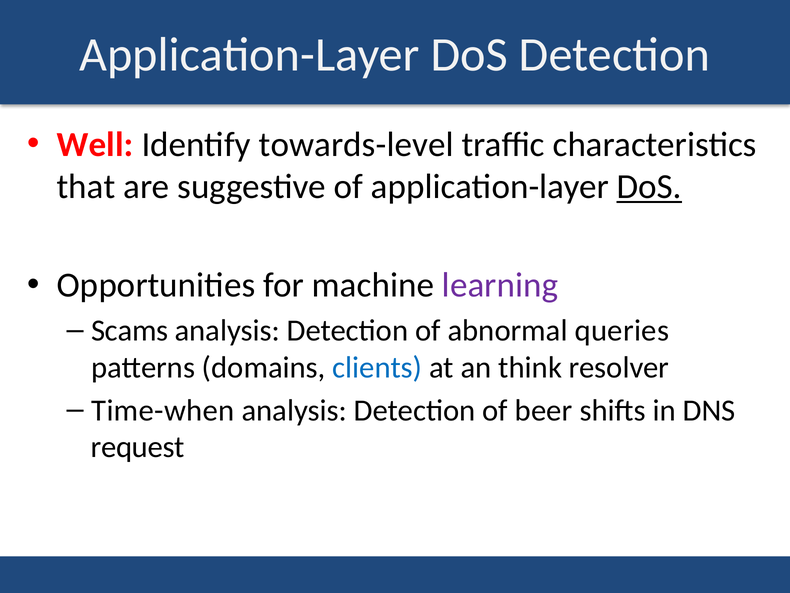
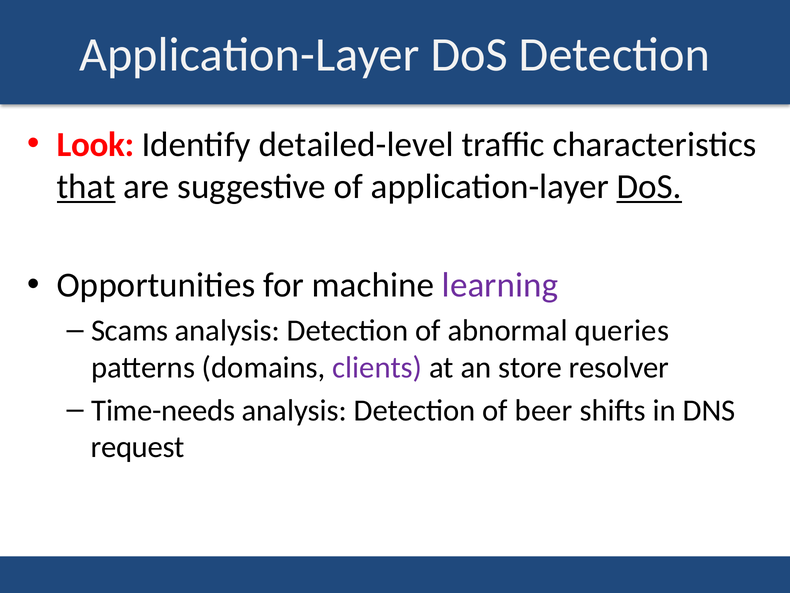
Well: Well -> Look
towards-level: towards-level -> detailed-level
that underline: none -> present
clients colour: blue -> purple
think: think -> store
Time-when: Time-when -> Time-needs
